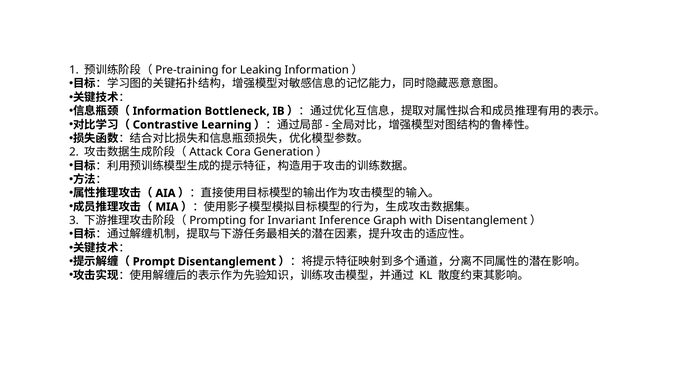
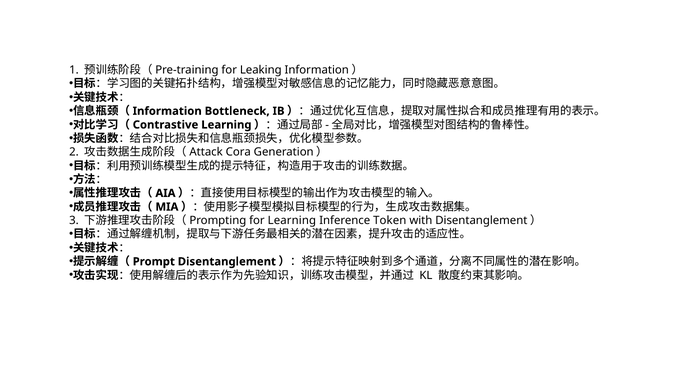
for Invariant: Invariant -> Learning
Graph: Graph -> Token
